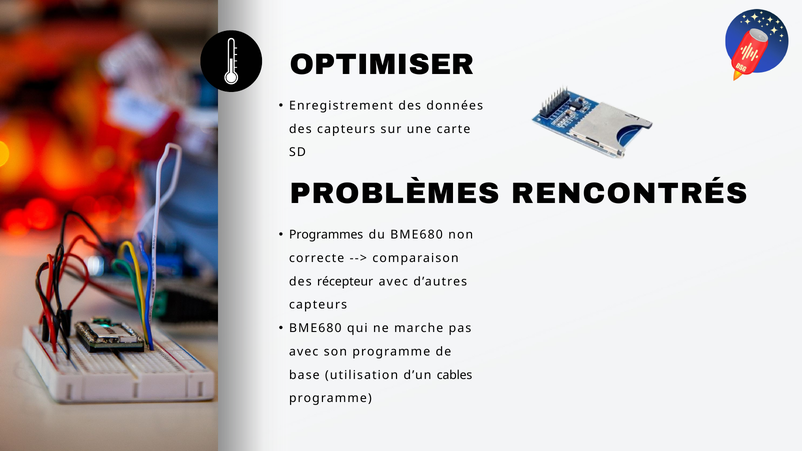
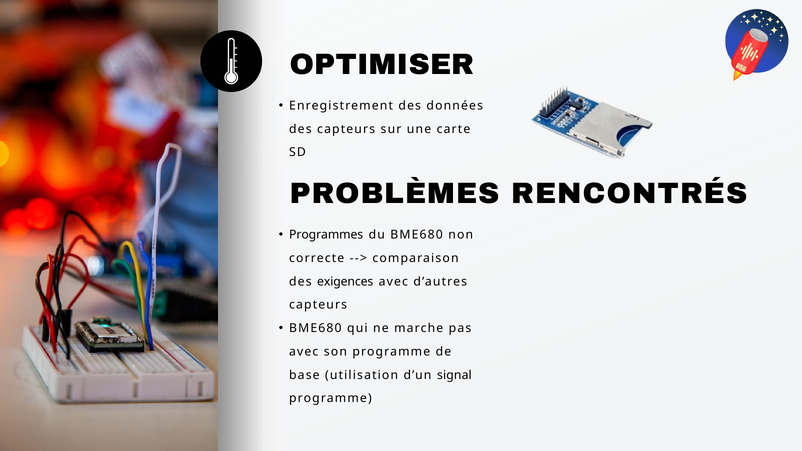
récepteur: récepteur -> exigences
cables: cables -> signal
